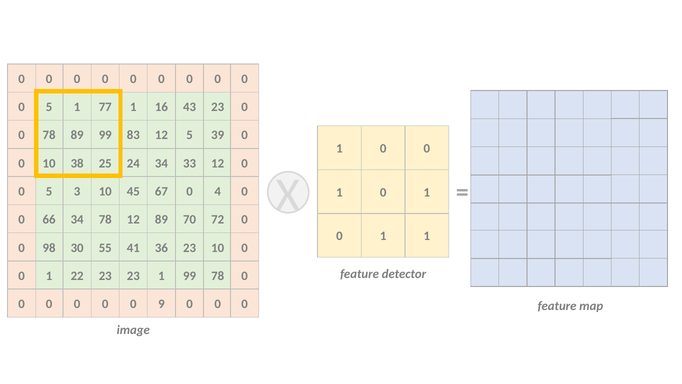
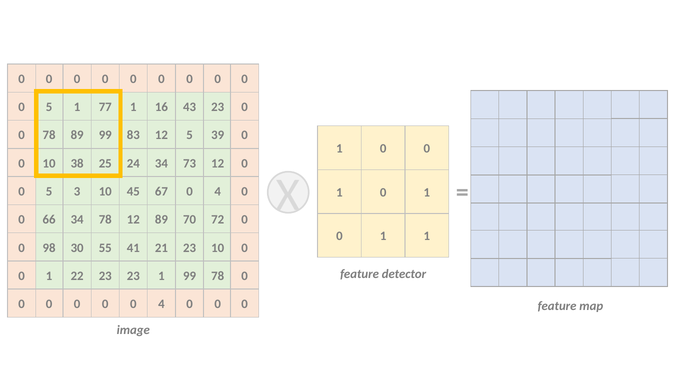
33: 33 -> 73
36: 36 -> 21
0 0 9: 9 -> 4
